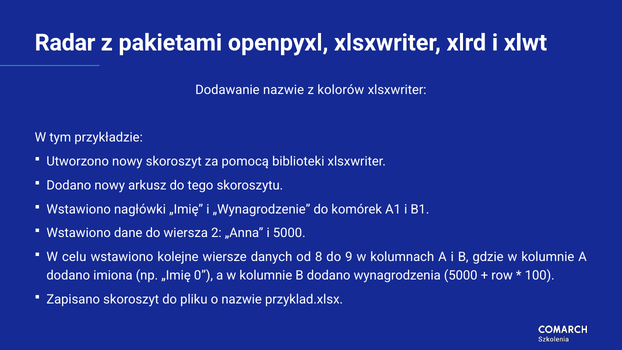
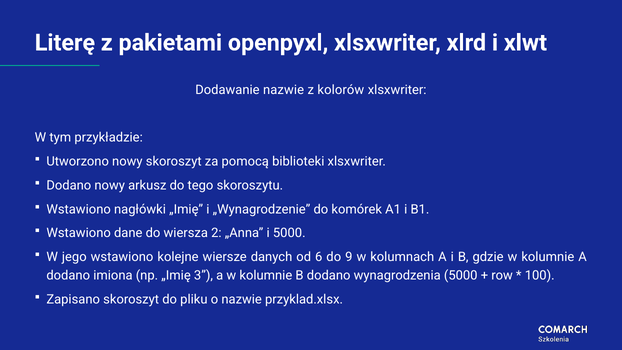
Radar: Radar -> Literę
celu: celu -> jego
8: 8 -> 6
0: 0 -> 3
